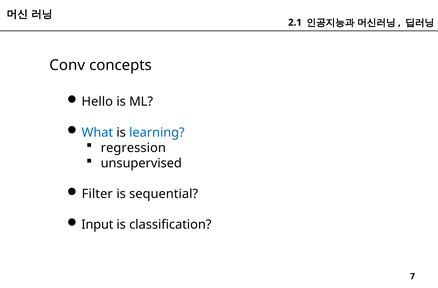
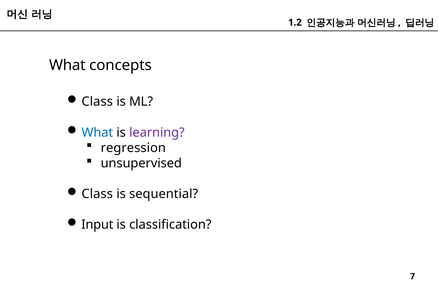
2.1: 2.1 -> 1.2
Conv at (67, 65): Conv -> What
Hello at (97, 102): Hello -> Class
learning colour: blue -> purple
Filter at (97, 194): Filter -> Class
